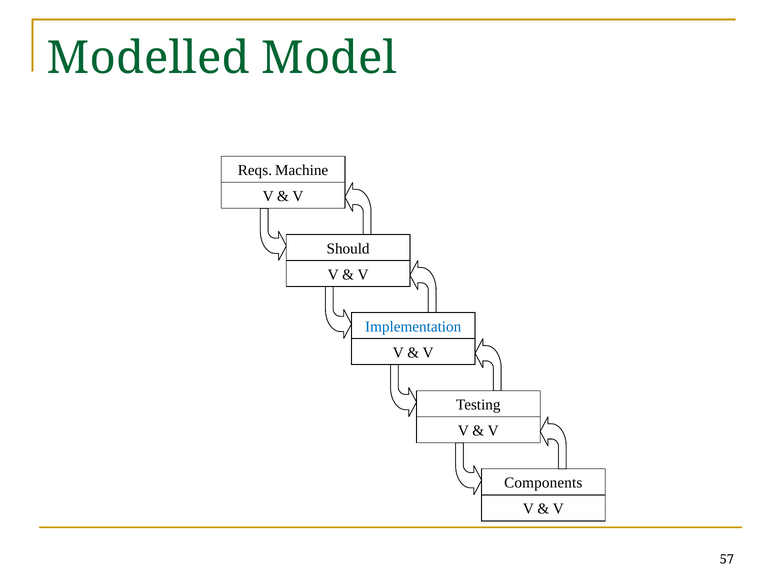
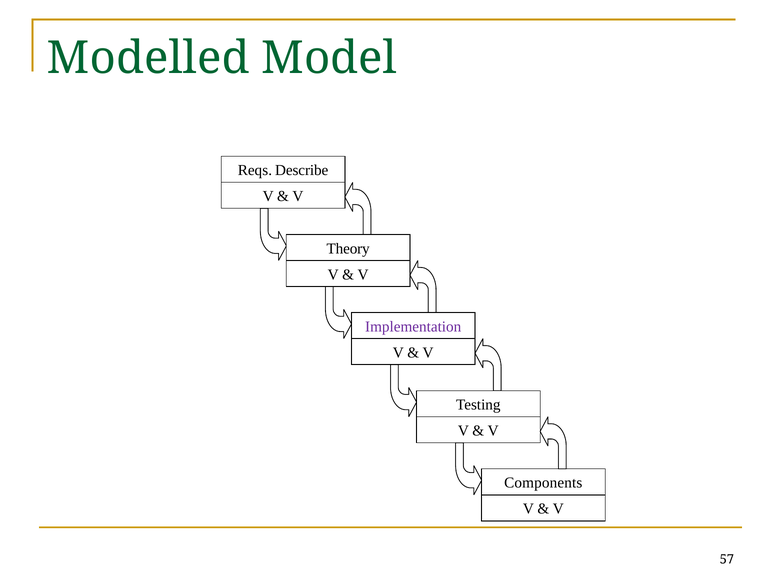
Machine: Machine -> Describe
Should: Should -> Theory
Implementation colour: blue -> purple
